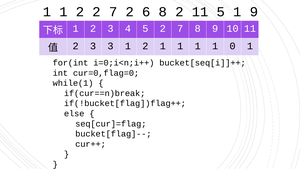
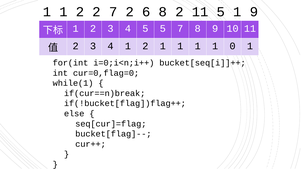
5 2: 2 -> 5
3 at (110, 46): 3 -> 4
